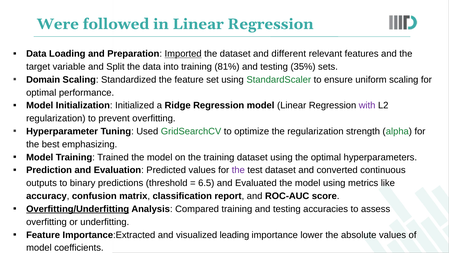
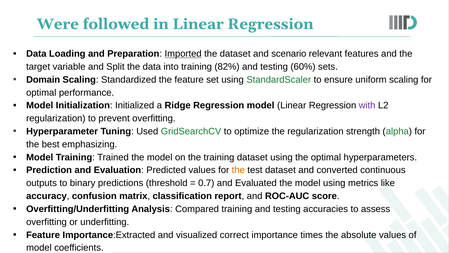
different: different -> scenario
81%: 81% -> 82%
35%: 35% -> 60%
the at (238, 170) colour: purple -> orange
6.5: 6.5 -> 0.7
Overfitting/Underfitting underline: present -> none
leading: leading -> correct
lower: lower -> times
